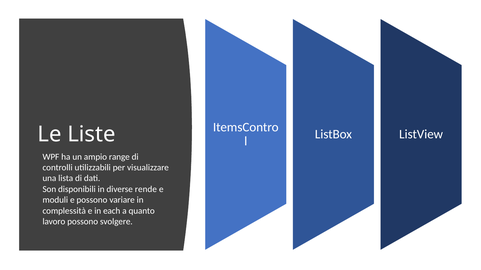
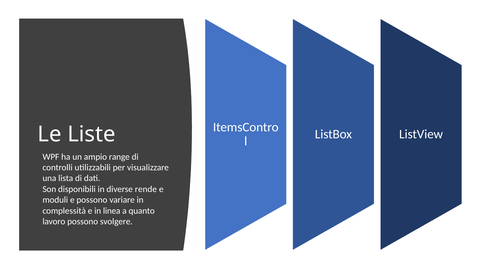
each: each -> linea
